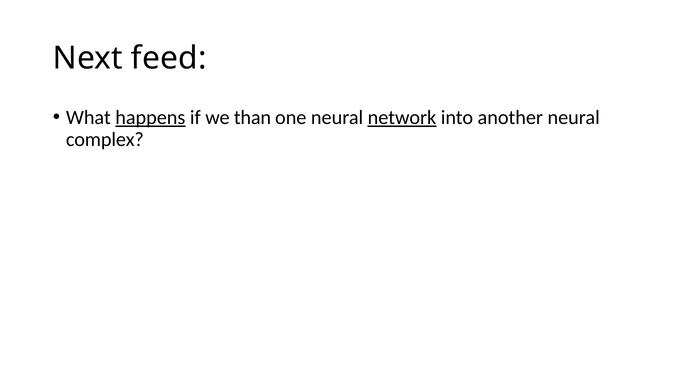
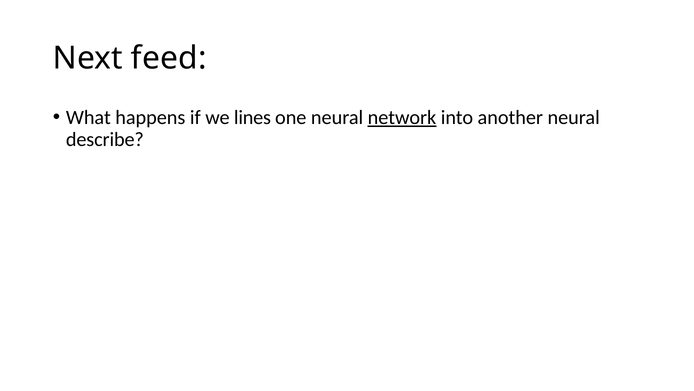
happens underline: present -> none
than: than -> lines
complex: complex -> describe
